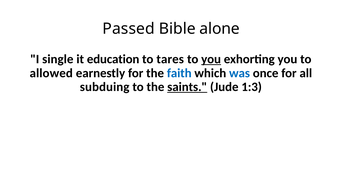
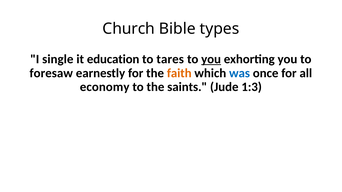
Passed: Passed -> Church
alone: alone -> types
allowed: allowed -> foresaw
faith colour: blue -> orange
subduing: subduing -> economy
saints underline: present -> none
